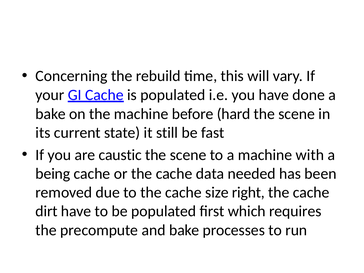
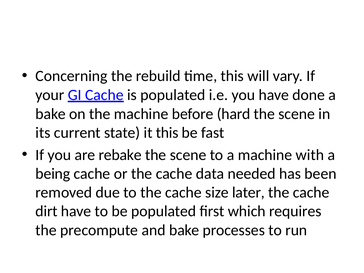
it still: still -> this
caustic: caustic -> rebake
right: right -> later
